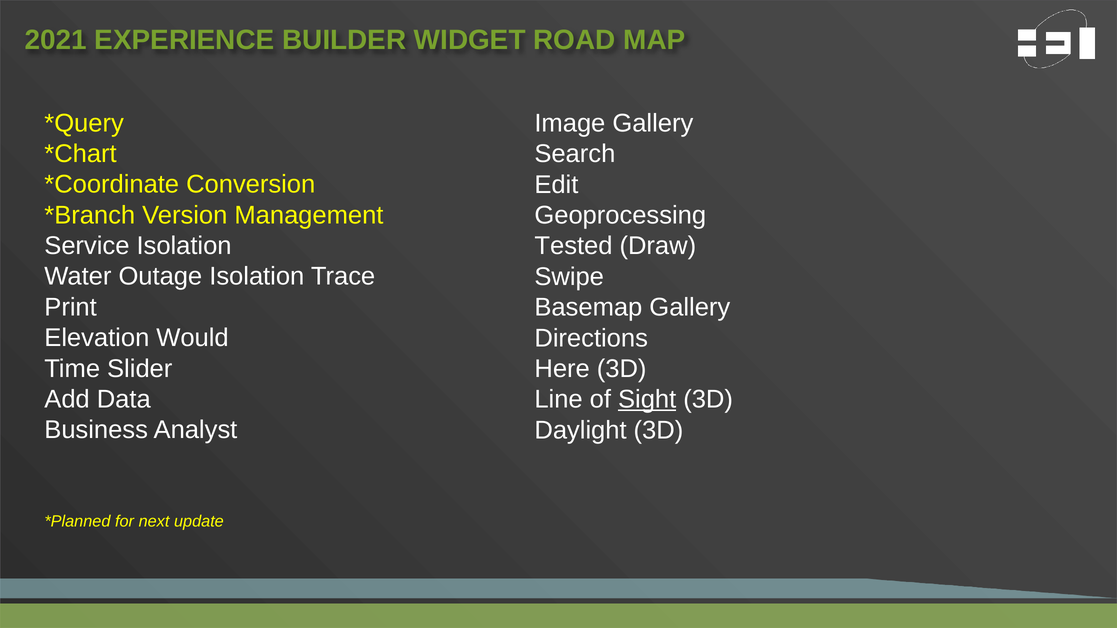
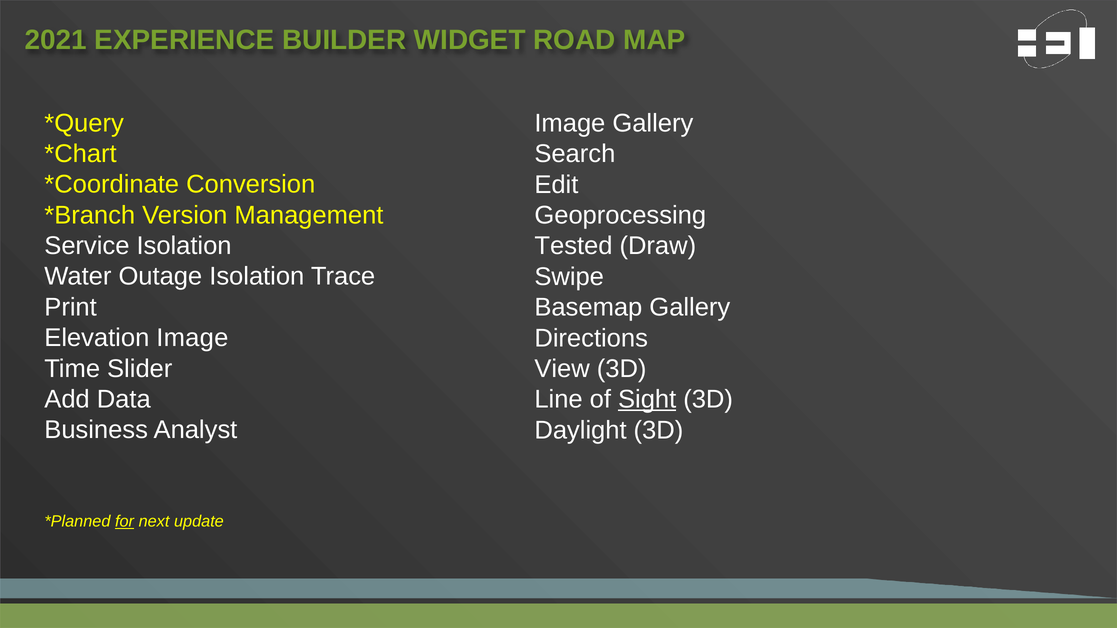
Elevation Would: Would -> Image
Here: Here -> View
for underline: none -> present
